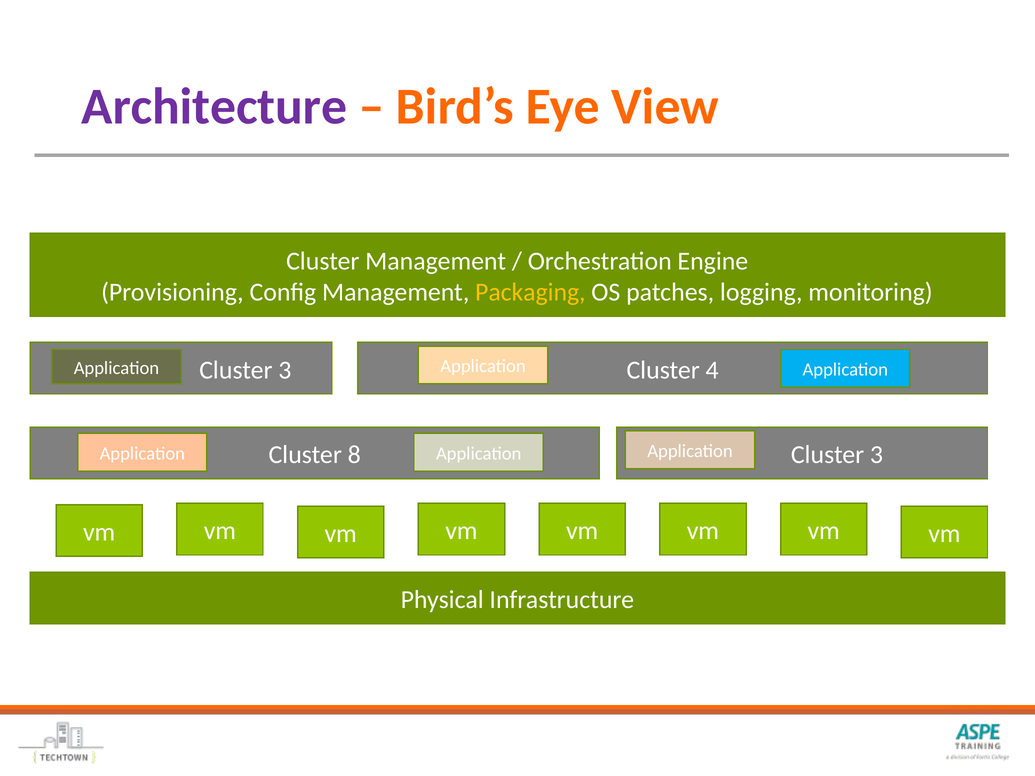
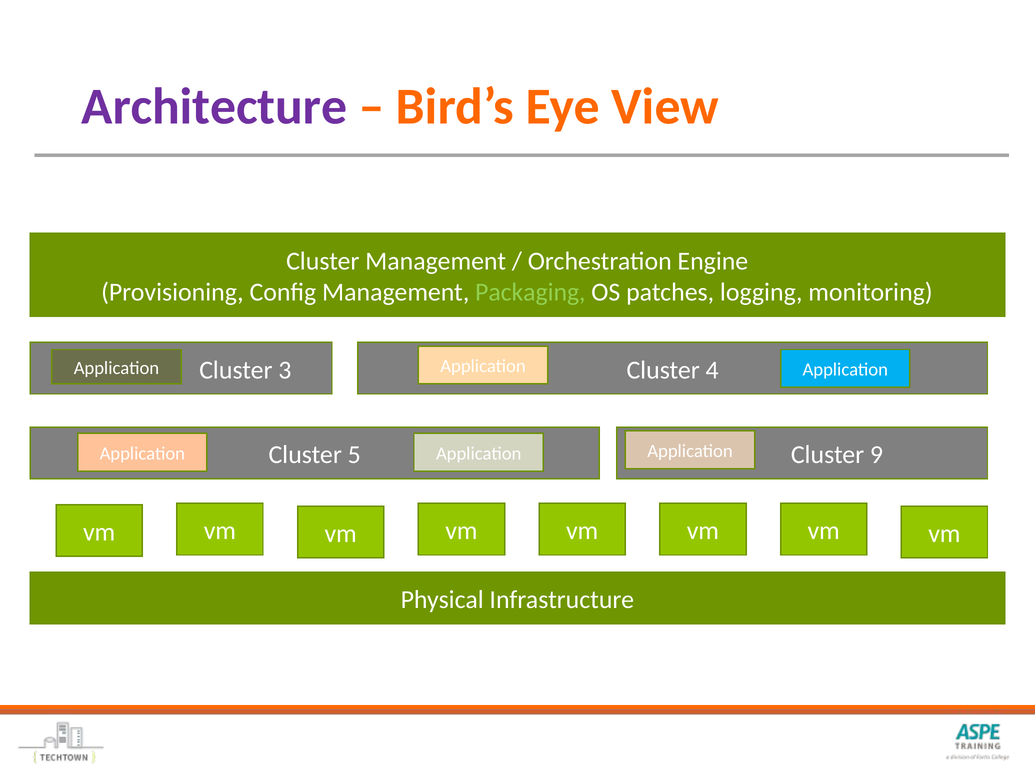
Packaging colour: yellow -> light green
8: 8 -> 5
3 at (877, 455): 3 -> 9
